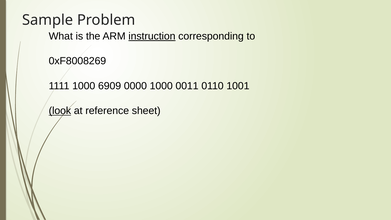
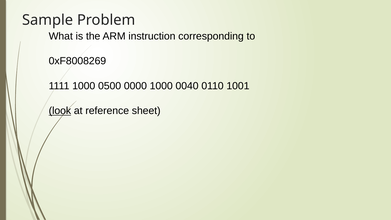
instruction underline: present -> none
6909: 6909 -> 0500
0011: 0011 -> 0040
